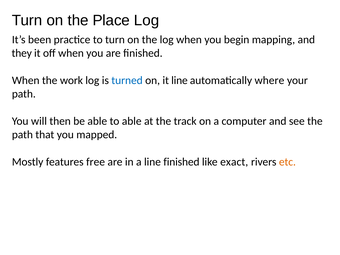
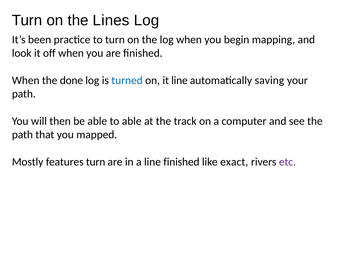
Place: Place -> Lines
they: they -> look
work: work -> done
where: where -> saving
features free: free -> turn
etc colour: orange -> purple
